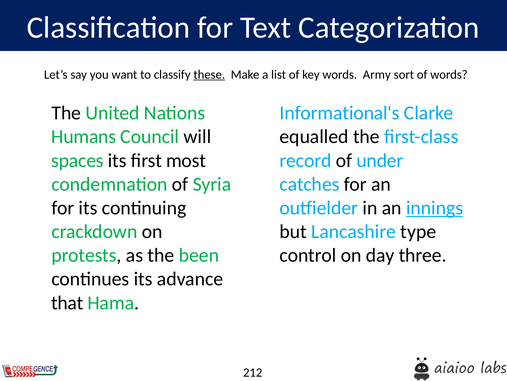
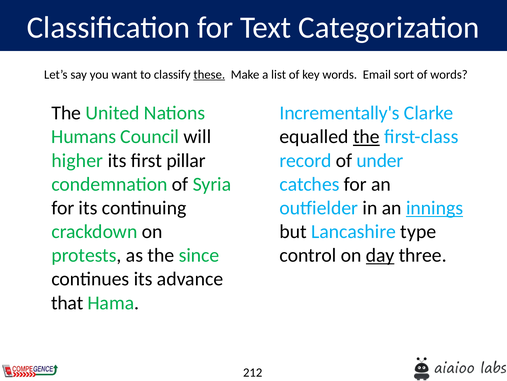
Army: Army -> Email
Informational's: Informational's -> Incrementally's
the at (366, 137) underline: none -> present
spaces: spaces -> higher
most: most -> pillar
been: been -> since
day underline: none -> present
